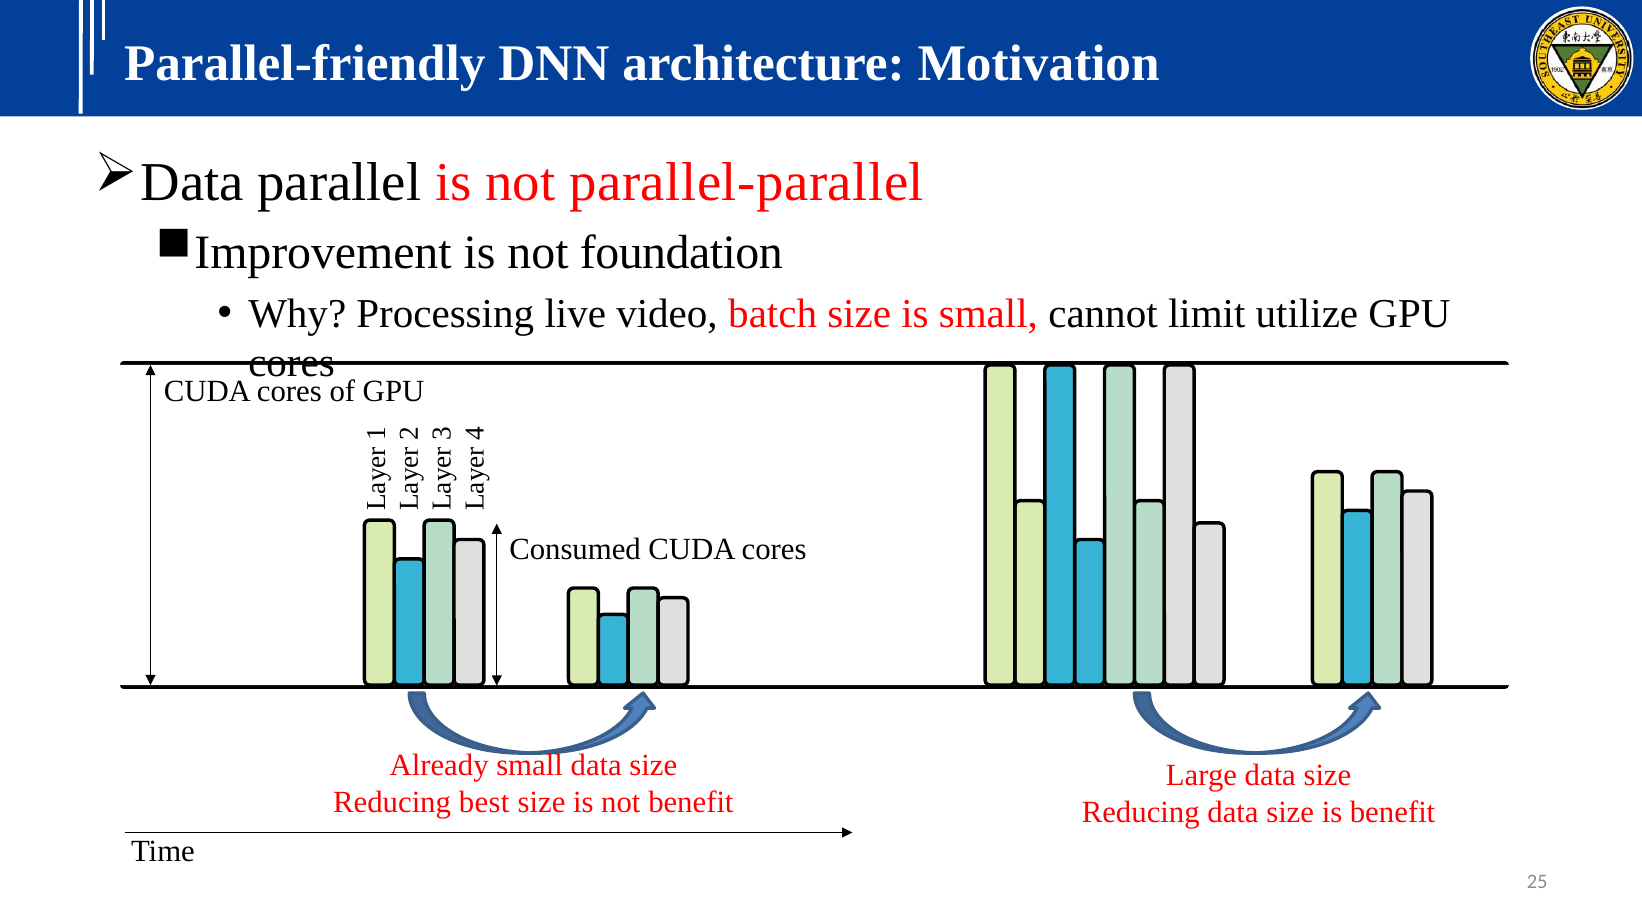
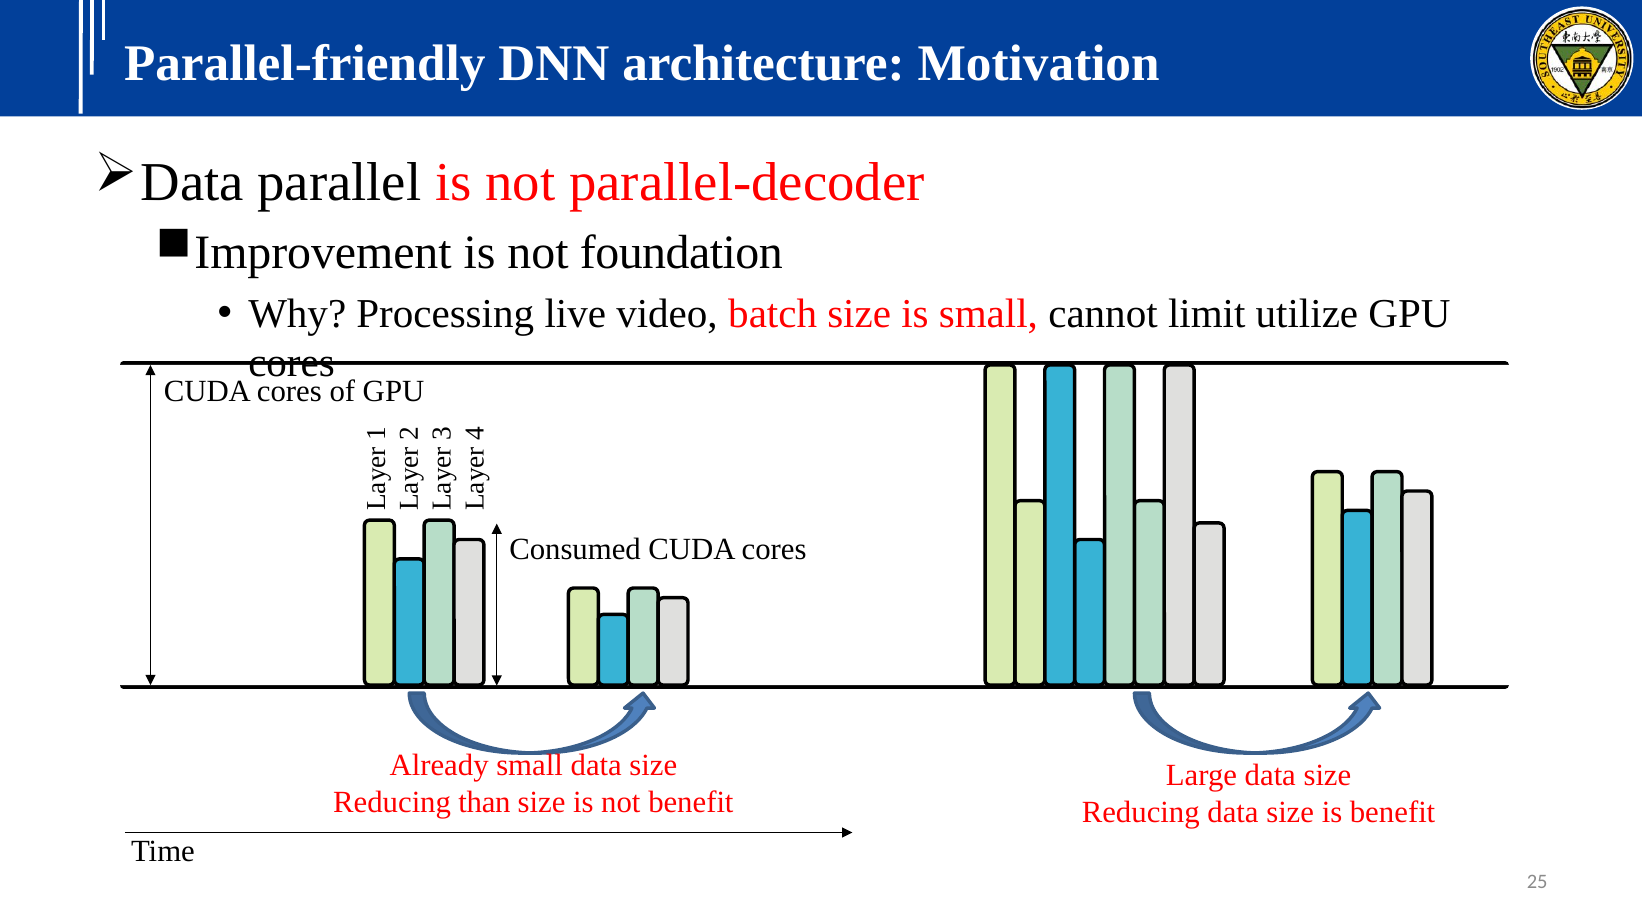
parallel-parallel: parallel-parallel -> parallel-decoder
best: best -> than
